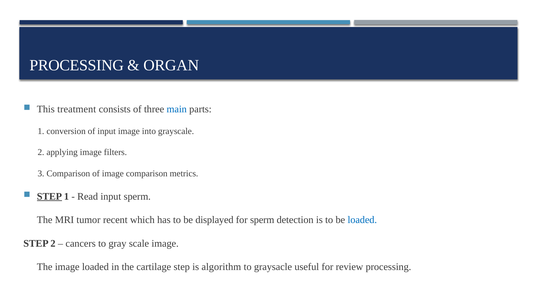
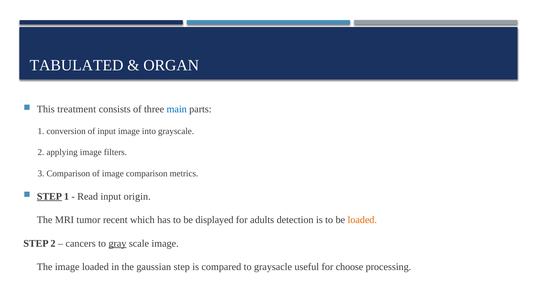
PROCESSING at (77, 65): PROCESSING -> TABULATED
input sperm: sperm -> origin
for sperm: sperm -> adults
loaded at (362, 220) colour: blue -> orange
gray underline: none -> present
cartilage: cartilage -> gaussian
algorithm: algorithm -> compared
review: review -> choose
